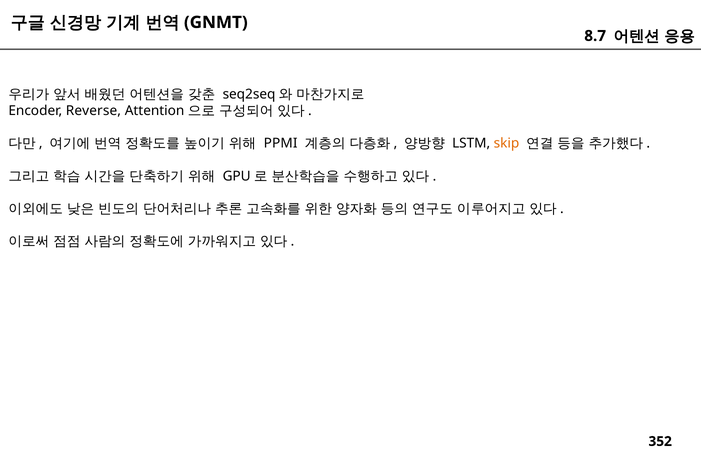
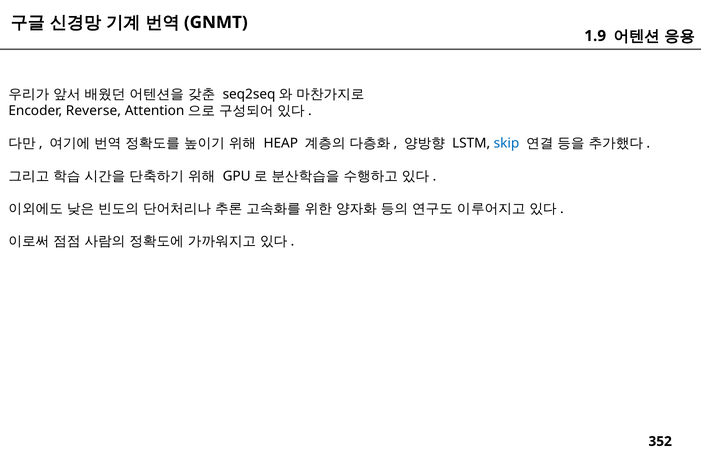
8.7: 8.7 -> 1.9
PPMI: PPMI -> HEAP
skip colour: orange -> blue
